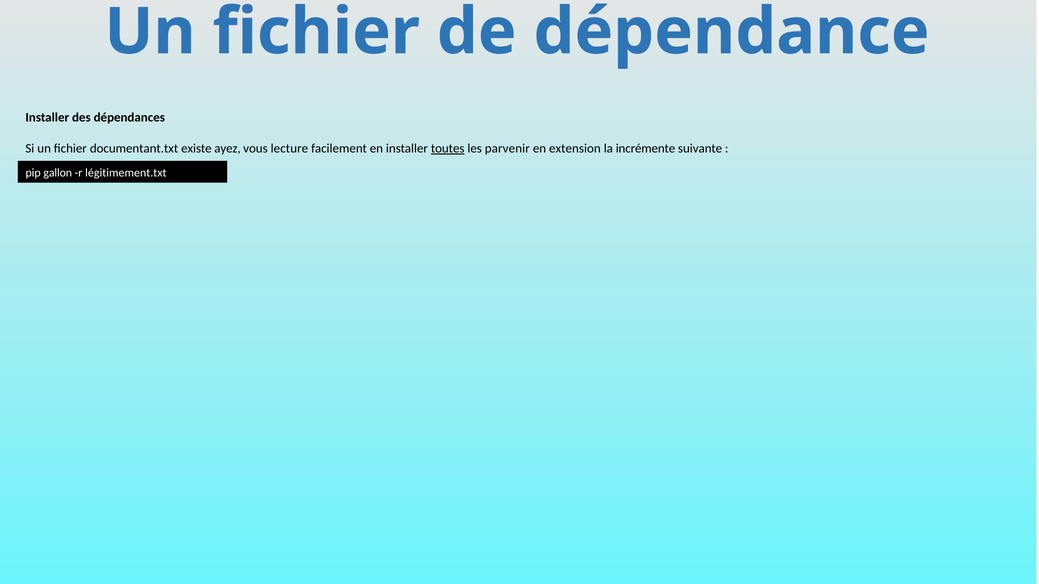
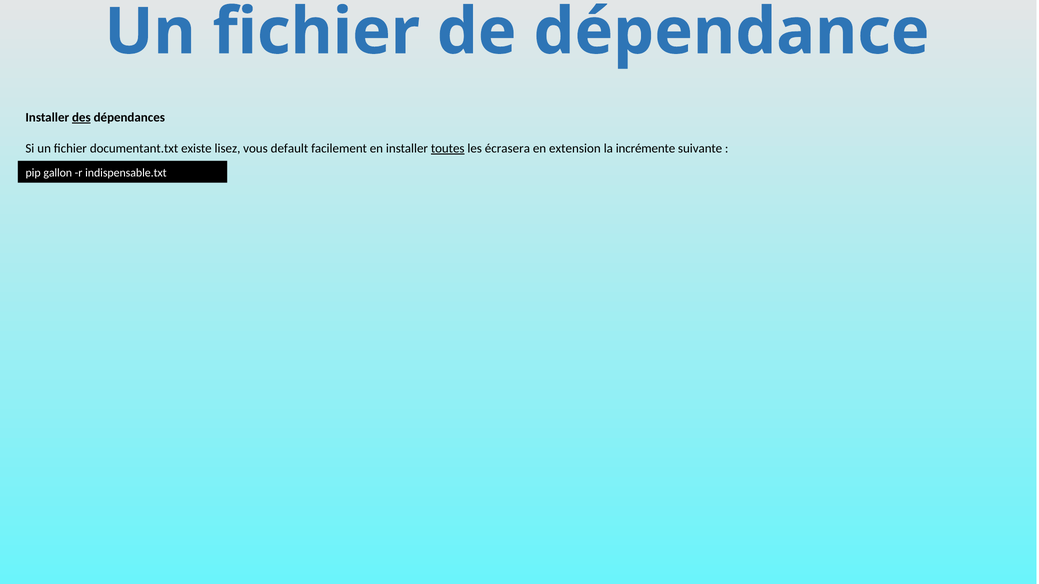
des underline: none -> present
ayez: ayez -> lisez
lecture: lecture -> default
parvenir: parvenir -> écrasera
légitimement.txt: légitimement.txt -> indispensable.txt
